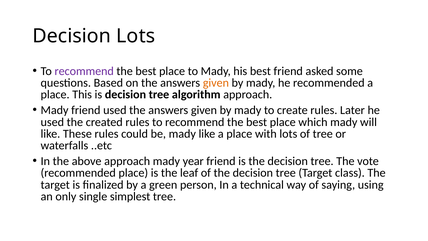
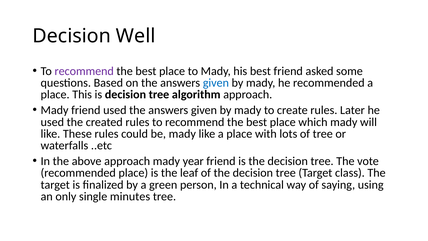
Decision Lots: Lots -> Well
given at (216, 83) colour: orange -> blue
simplest: simplest -> minutes
